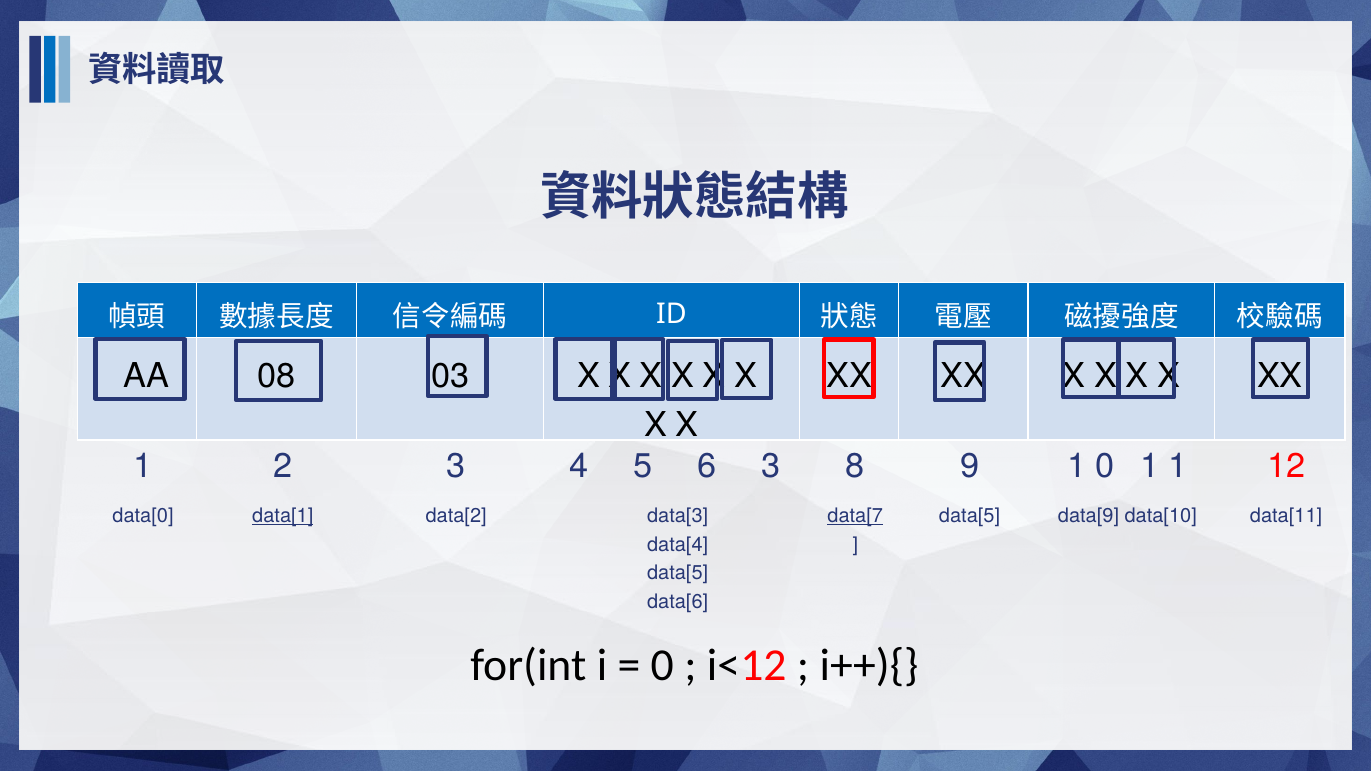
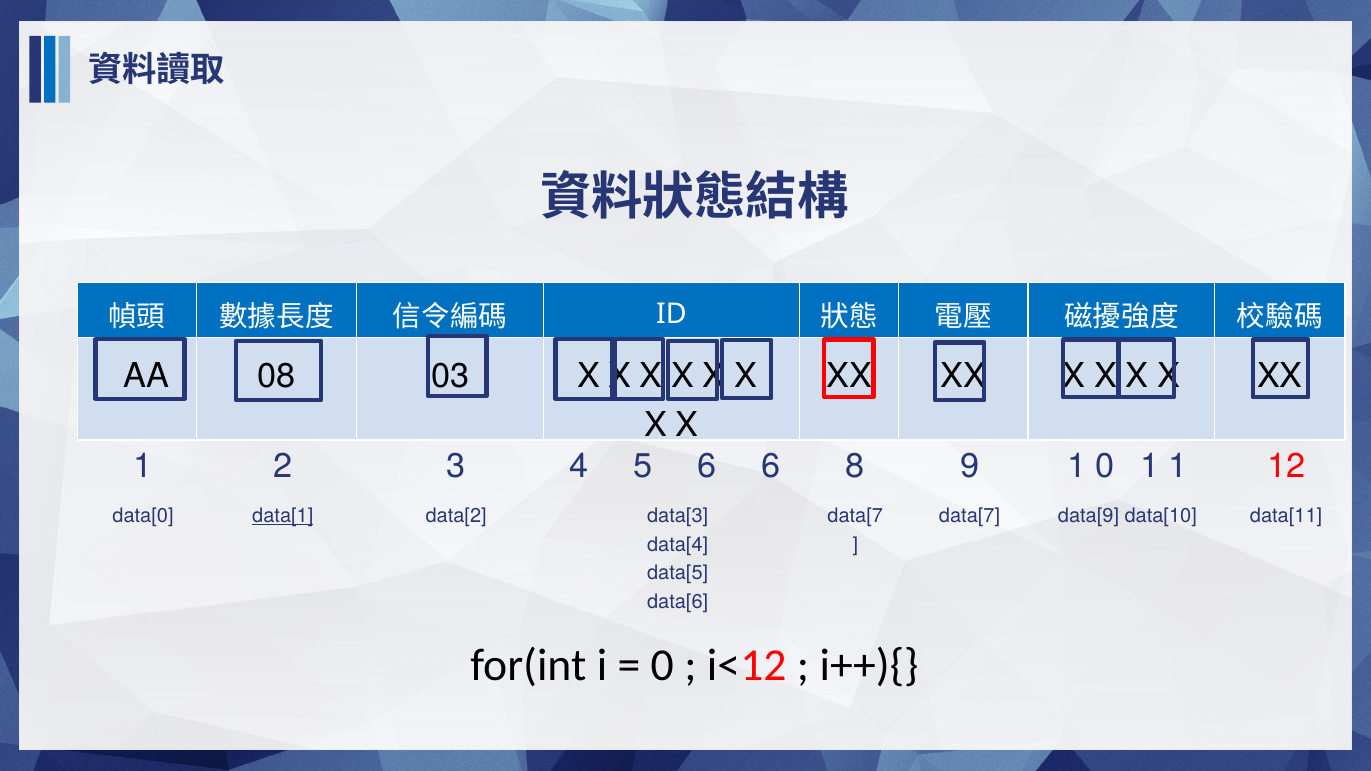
6 3: 3 -> 6
data[7 at (855, 516) underline: present -> none
data[5 at (970, 516): data[5 -> data[7
